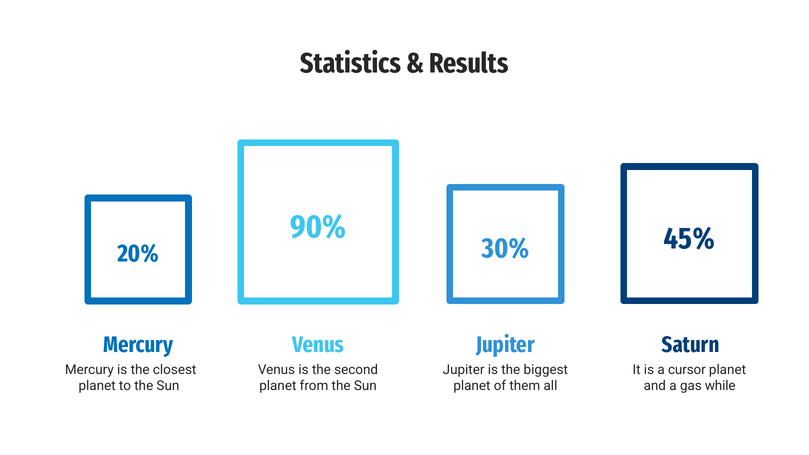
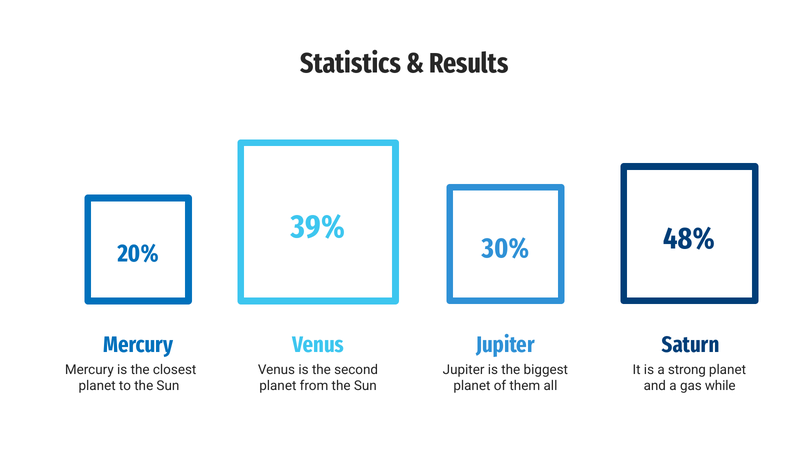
90%: 90% -> 39%
45%: 45% -> 48%
cursor: cursor -> strong
